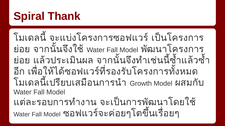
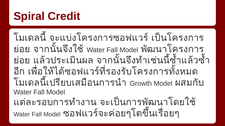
Thank: Thank -> Credit
